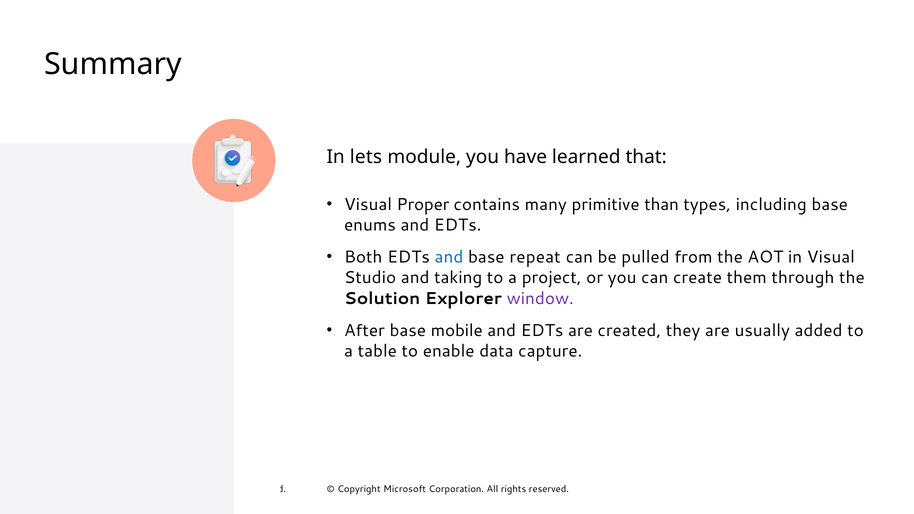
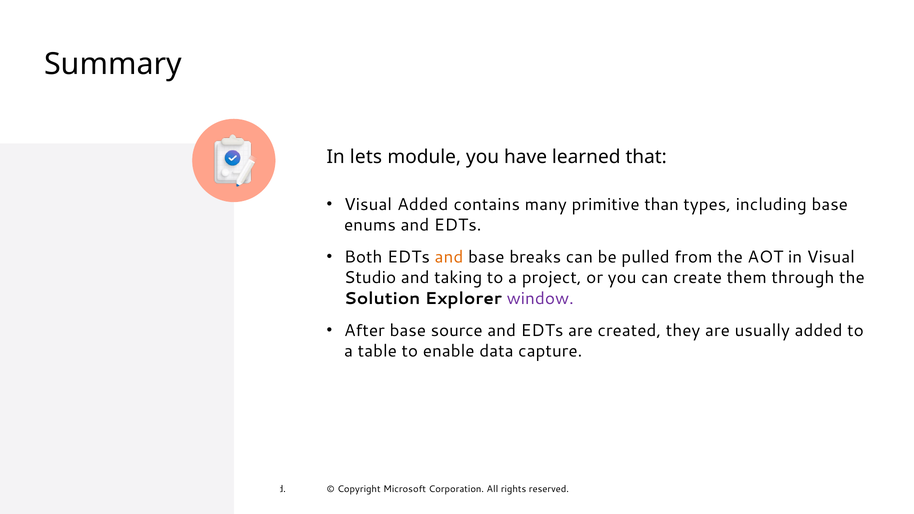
Visual Proper: Proper -> Added
and at (449, 257) colour: blue -> orange
repeat: repeat -> breaks
mobile: mobile -> source
